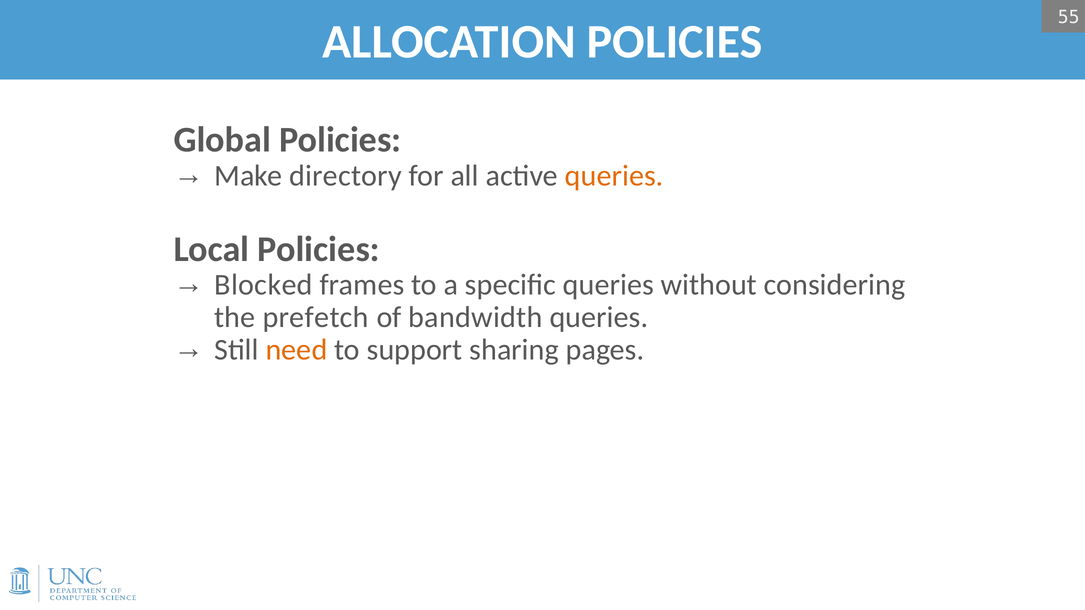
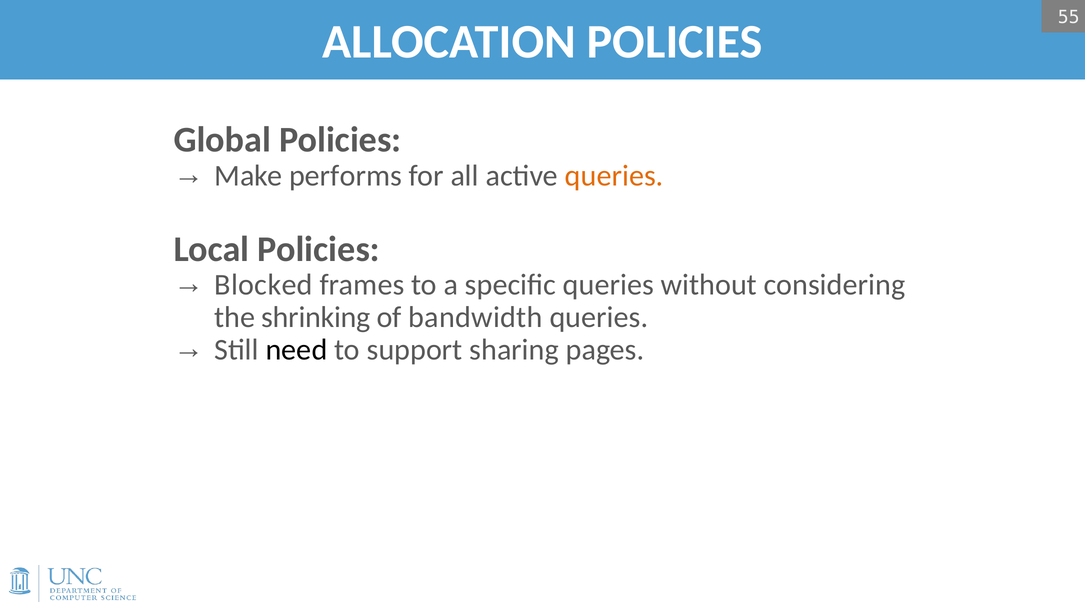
directory: directory -> performs
prefetch: prefetch -> shrinking
need colour: orange -> black
